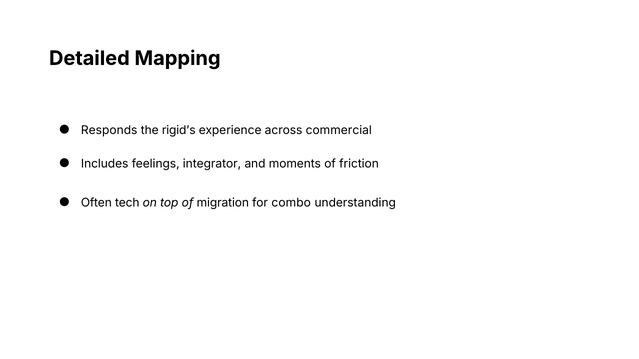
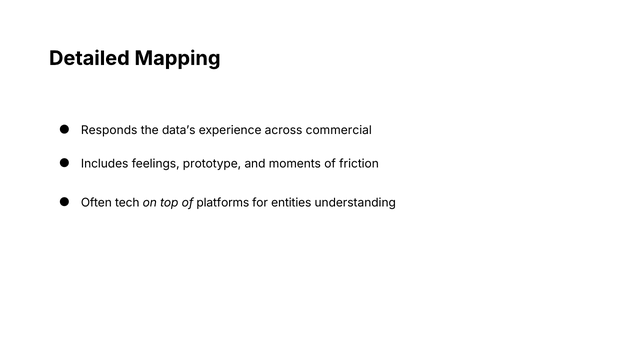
rigid’s: rigid’s -> data’s
integrator: integrator -> prototype
migration: migration -> platforms
combo: combo -> entities
